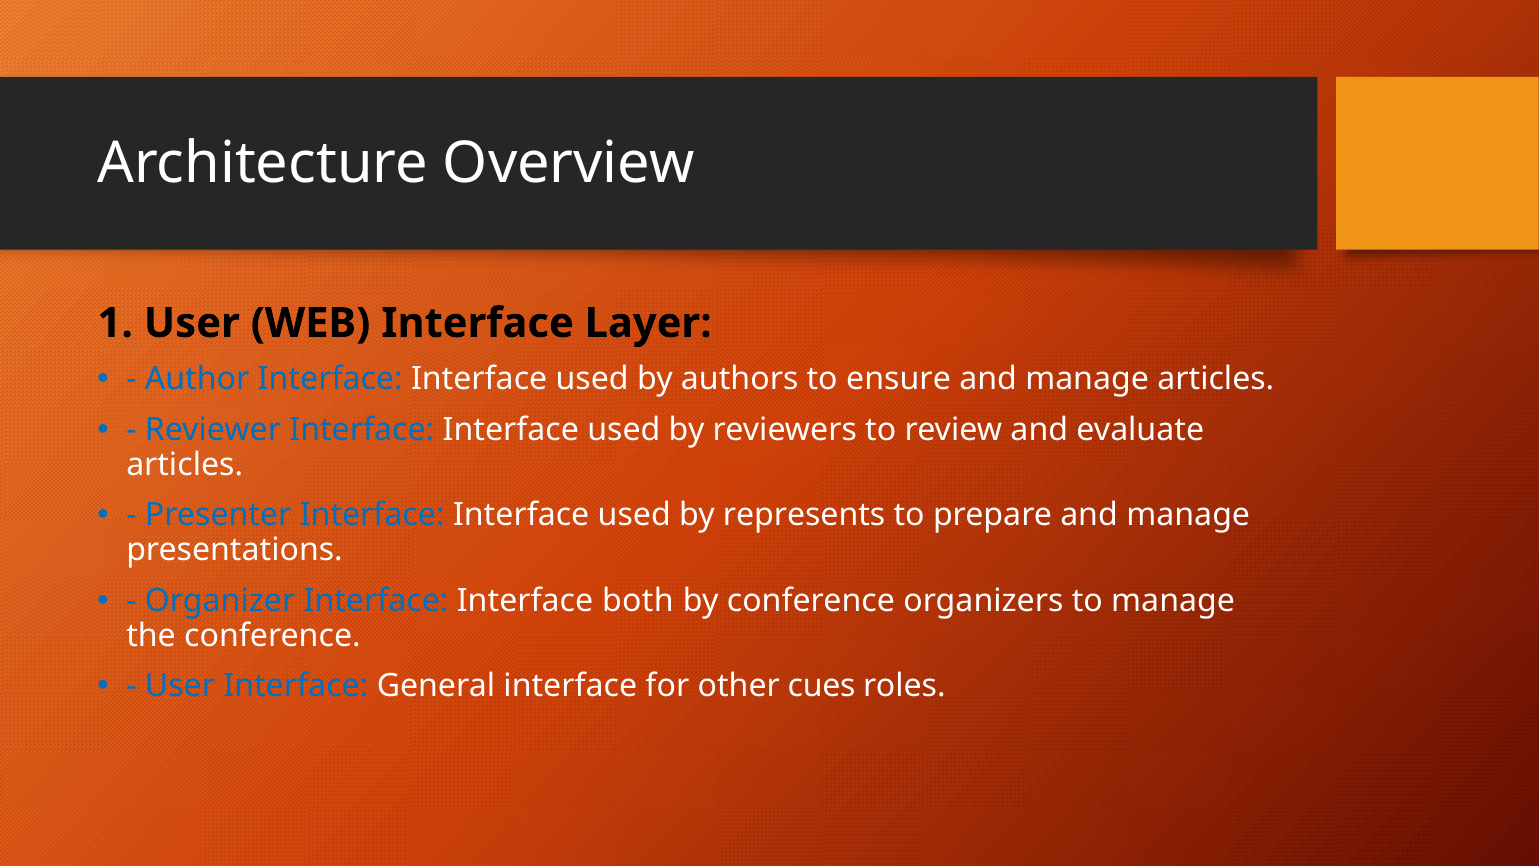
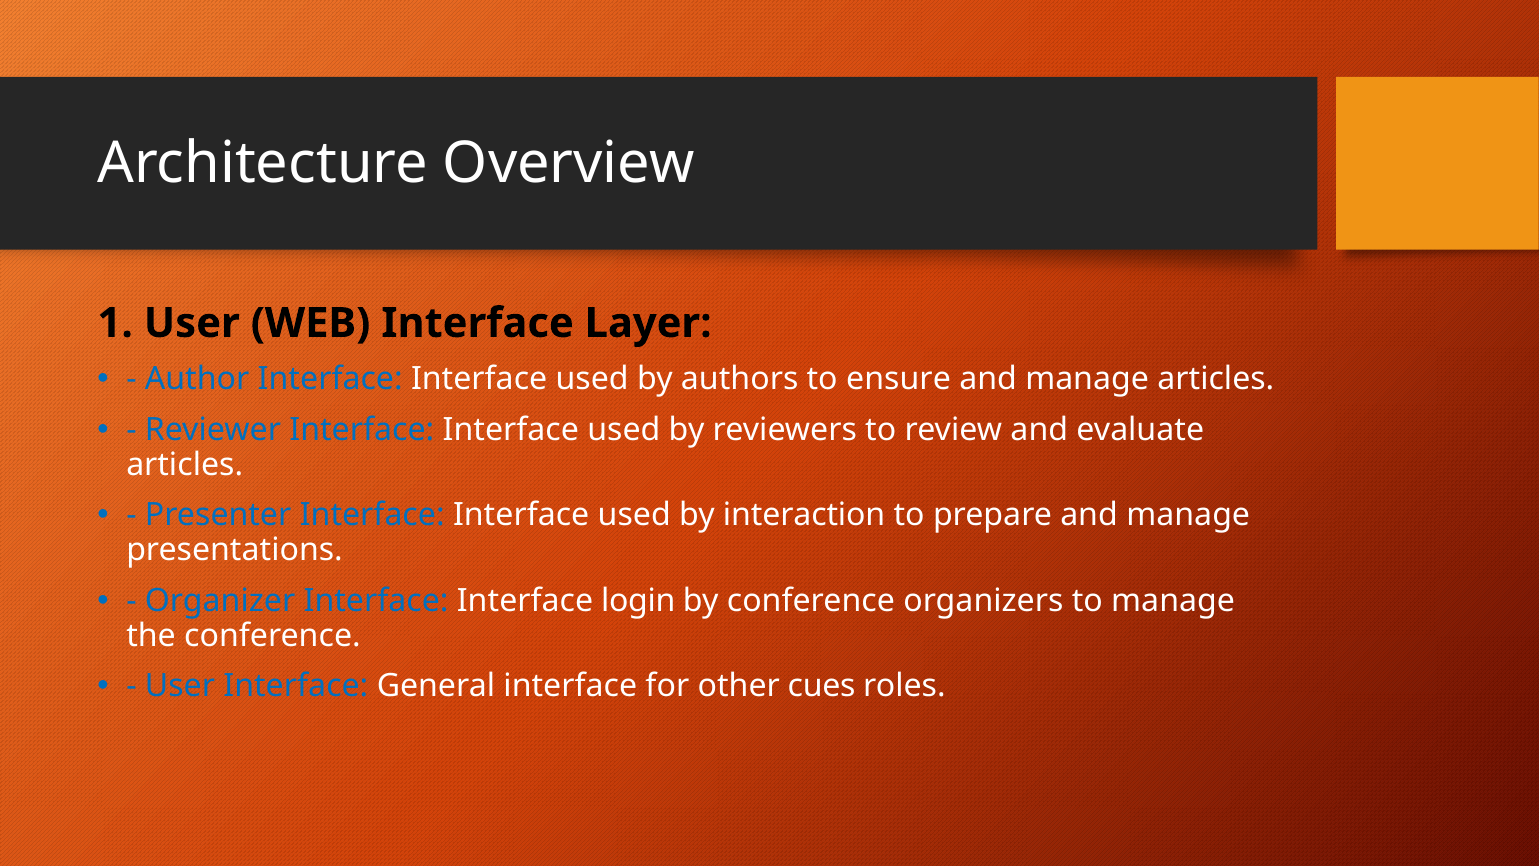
represents: represents -> interaction
both: both -> login
